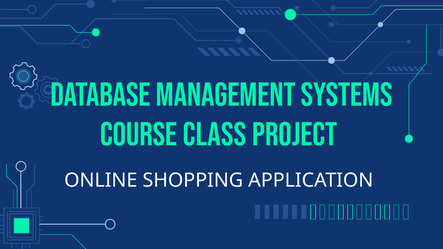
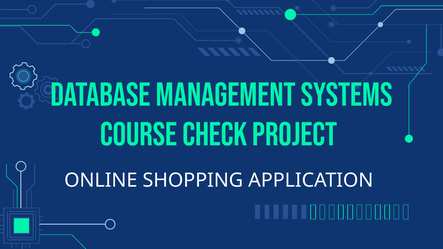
class: class -> check
